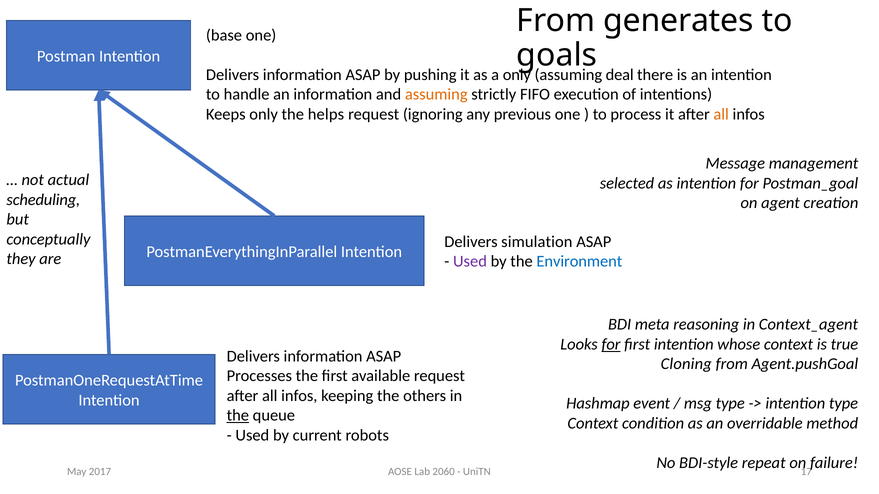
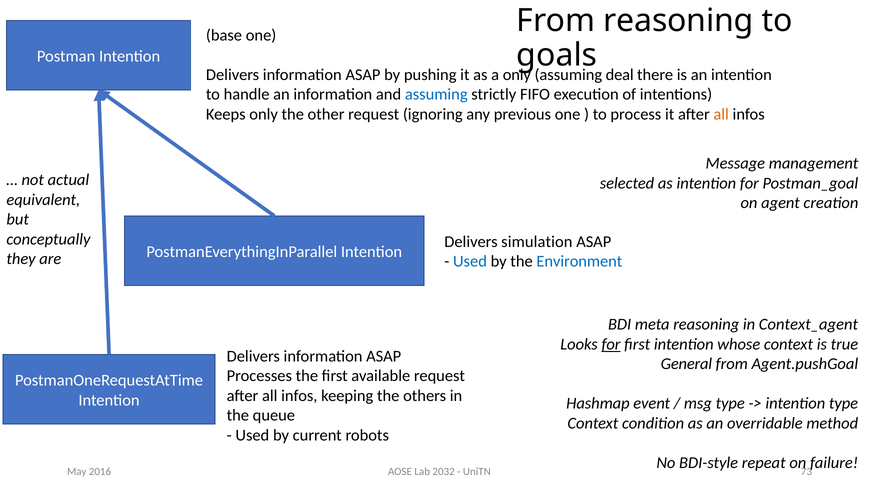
From generates: generates -> reasoning
assuming at (436, 95) colour: orange -> blue
helps: helps -> other
scheduling: scheduling -> equivalent
Used at (470, 262) colour: purple -> blue
Cloning: Cloning -> General
the at (238, 416) underline: present -> none
2060: 2060 -> 2032
17: 17 -> 73
2017: 2017 -> 2016
